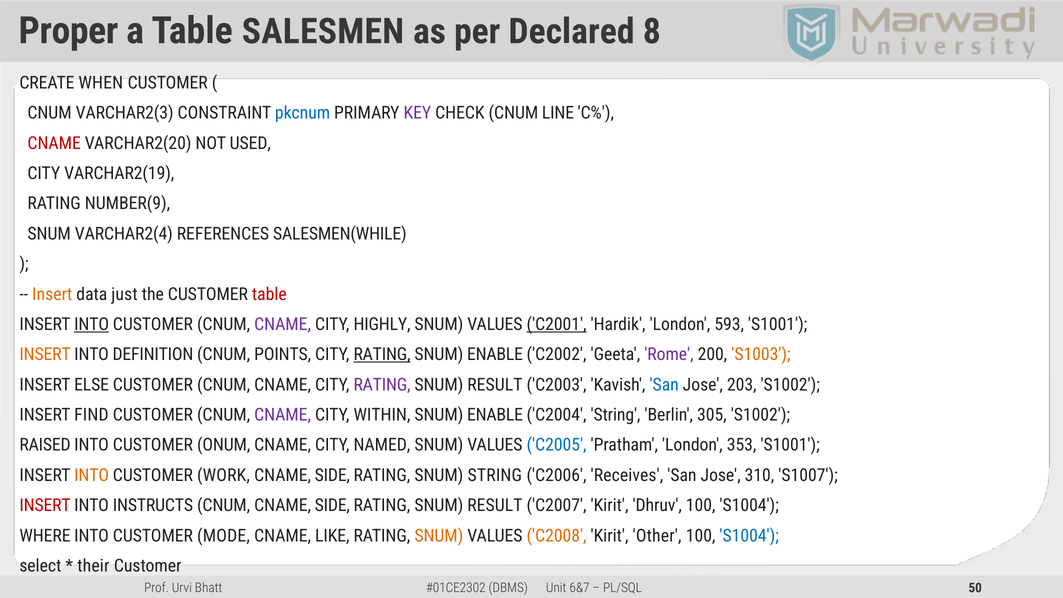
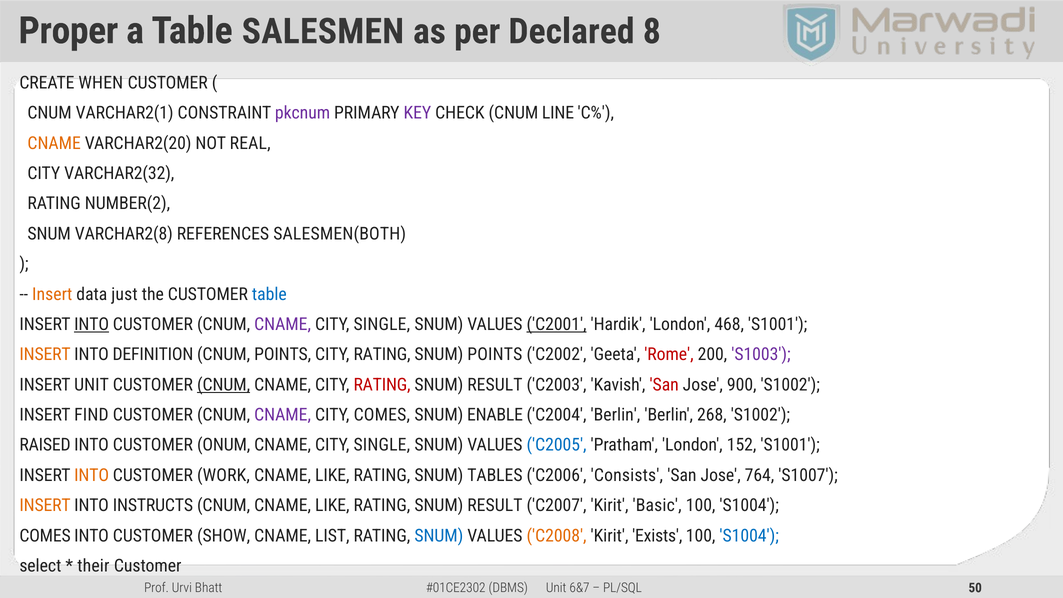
VARCHAR2(3: VARCHAR2(3 -> VARCHAR2(1
pkcnum colour: blue -> purple
CNAME at (54, 143) colour: red -> orange
USED: USED -> REAL
VARCHAR2(19: VARCHAR2(19 -> VARCHAR2(32
NUMBER(9: NUMBER(9 -> NUMBER(2
VARCHAR2(4: VARCHAR2(4 -> VARCHAR2(8
SALESMEN(WHILE: SALESMEN(WHILE -> SALESMEN(BOTH
table at (269, 294) colour: red -> blue
HIGHLY at (382, 324): HIGHLY -> SINGLE
593: 593 -> 468
RATING at (382, 355) underline: present -> none
ENABLE at (495, 355): ENABLE -> POINTS
Rome colour: purple -> red
S1003 colour: orange -> purple
INSERT ELSE: ELSE -> UNIT
CNUM at (224, 385) underline: none -> present
RATING at (382, 385) colour: purple -> red
San at (664, 385) colour: blue -> red
203: 203 -> 900
CITY WITHIN: WITHIN -> COMES
C2004 String: String -> Berlin
305: 305 -> 268
NAMED at (382, 445): NAMED -> SINGLE
353: 353 -> 152
SIDE at (332, 475): SIDE -> LIKE
SNUM STRING: STRING -> TABLES
Receives: Receives -> Consists
310: 310 -> 764
INSERT at (45, 505) colour: red -> orange
CNUM CNAME SIDE: SIDE -> LIKE
Dhruv: Dhruv -> Basic
WHERE at (45, 536): WHERE -> COMES
MODE: MODE -> SHOW
LIKE: LIKE -> LIST
SNUM at (439, 536) colour: orange -> blue
Other: Other -> Exists
